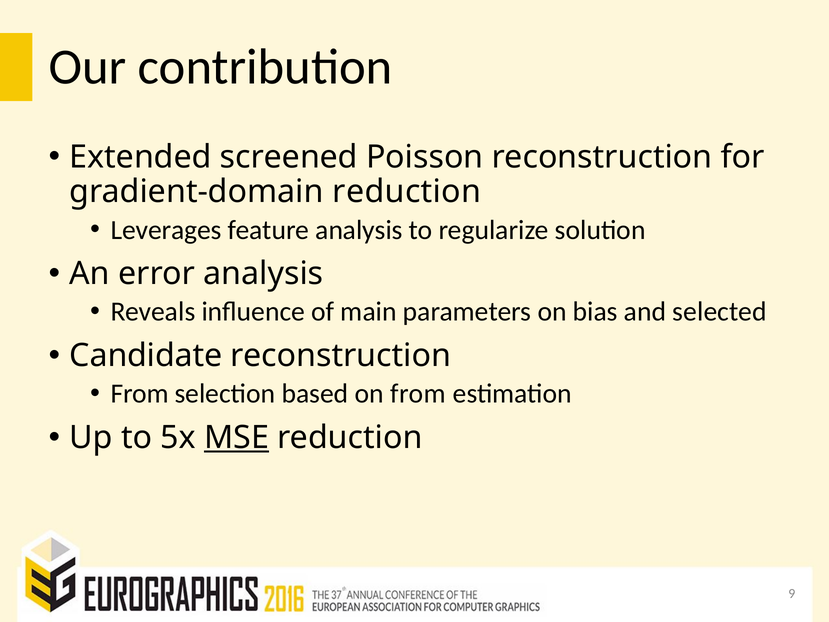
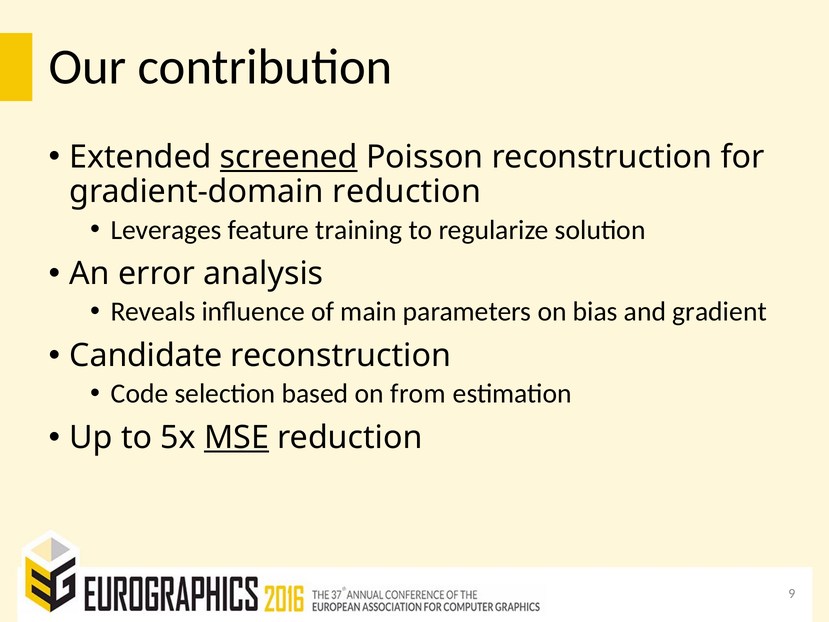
screened underline: none -> present
feature analysis: analysis -> training
selected: selected -> gradient
From at (140, 394): From -> Code
